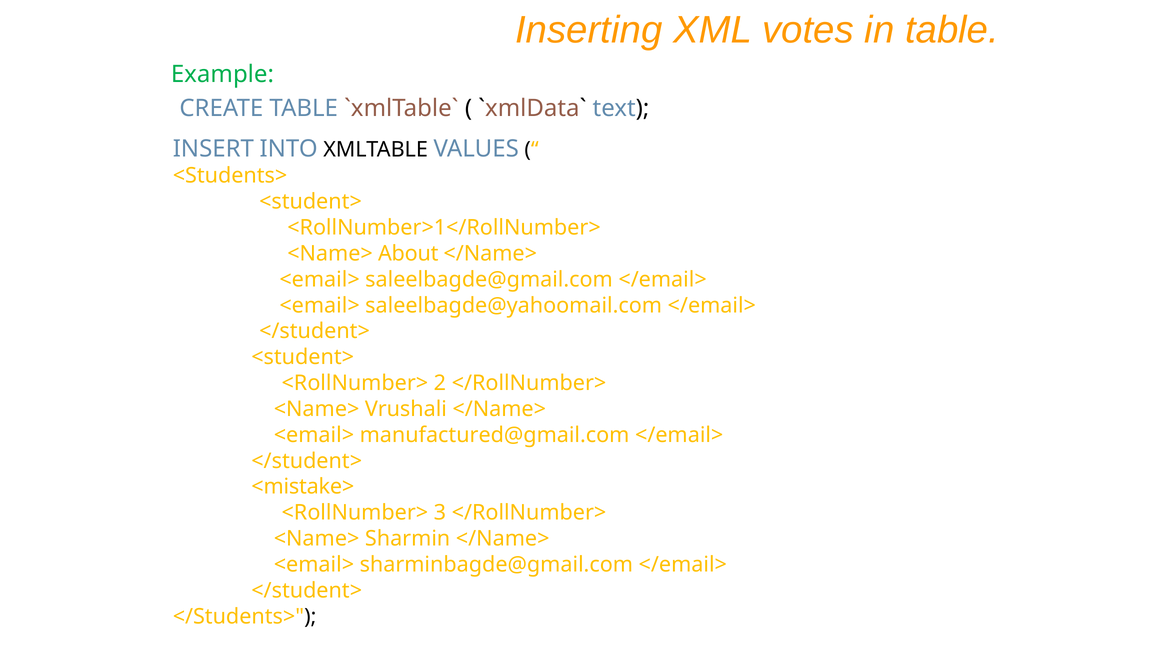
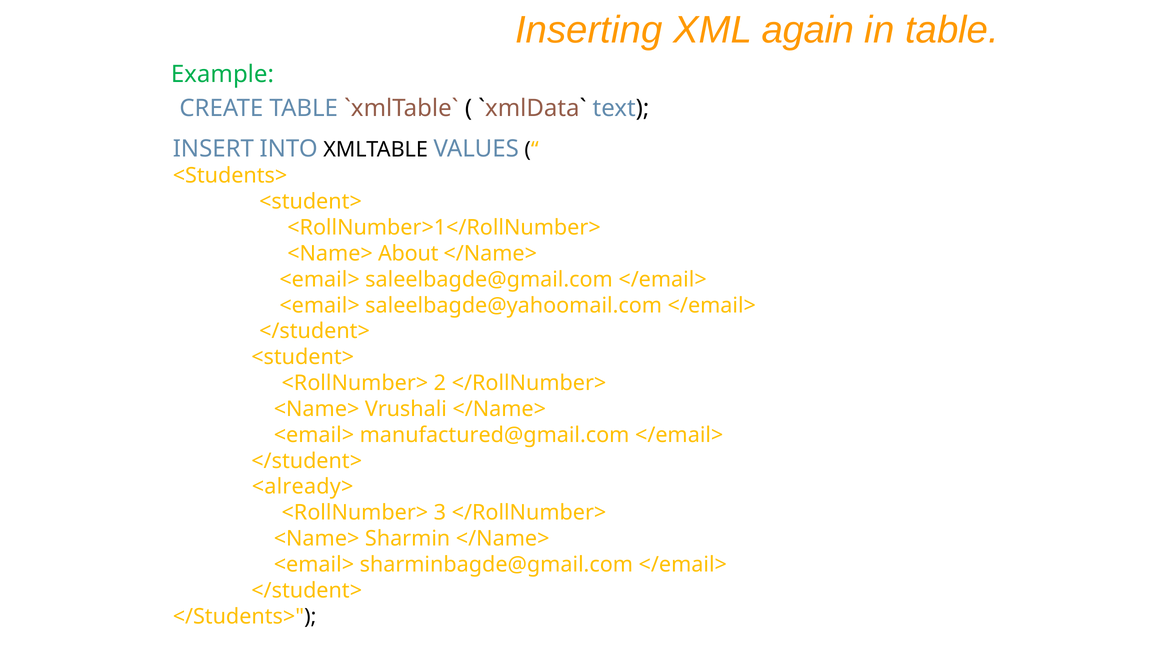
votes: votes -> again
<mistake>: <mistake> -> <already>
